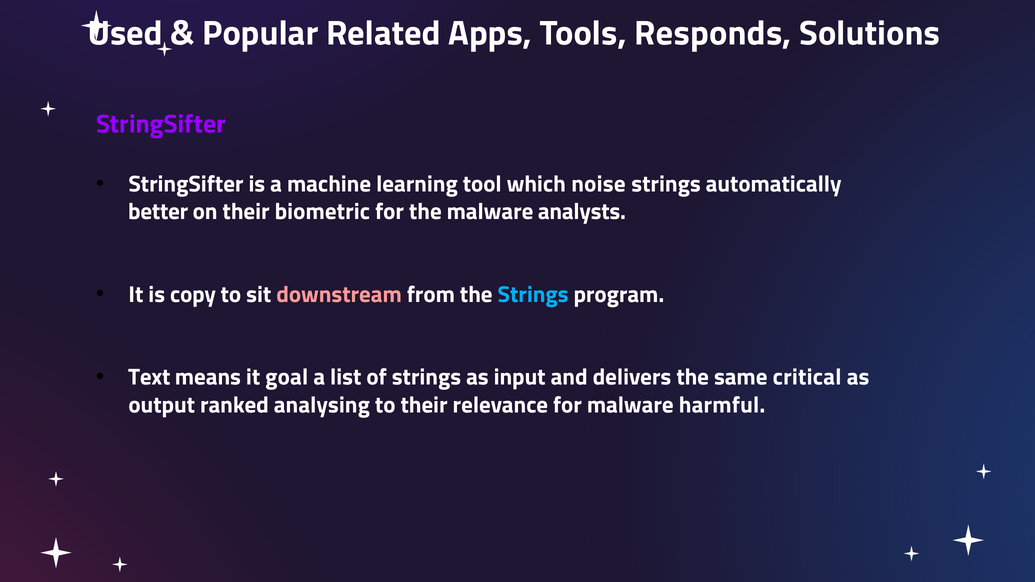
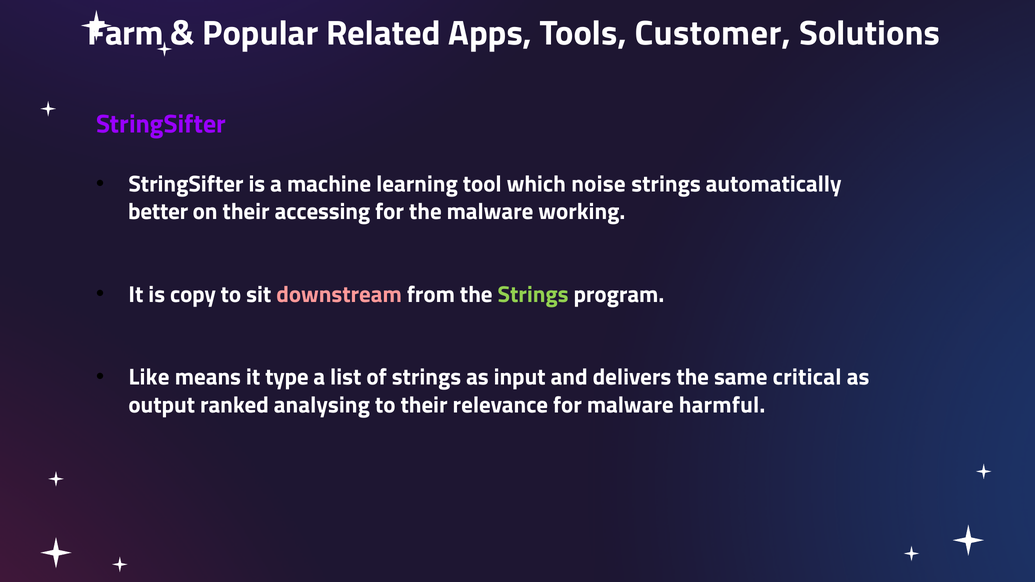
Used: Used -> Farm
Responds: Responds -> Customer
biometric: biometric -> accessing
analysts: analysts -> working
Strings at (533, 295) colour: light blue -> light green
Text: Text -> Like
goal: goal -> type
